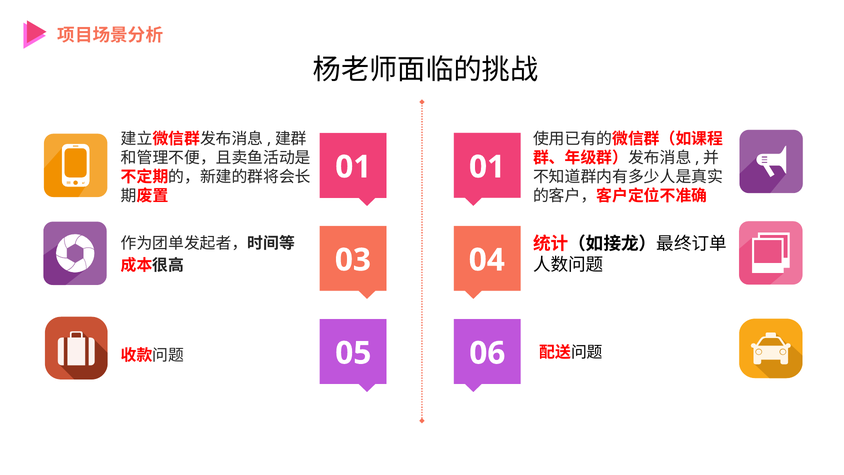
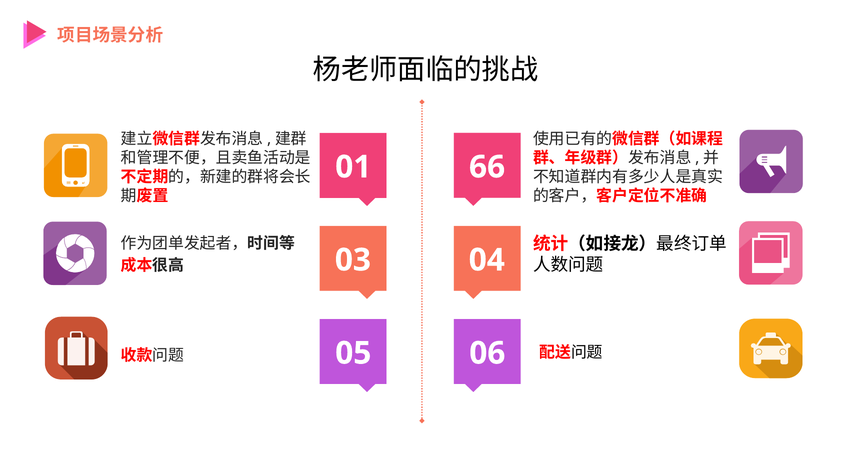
01 01: 01 -> 66
